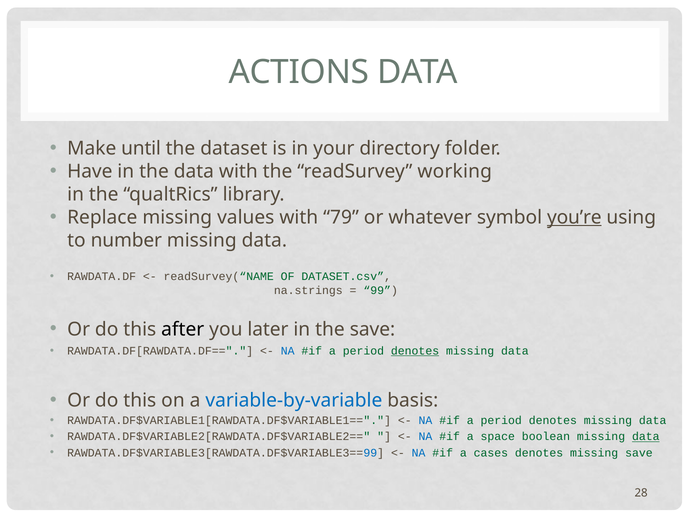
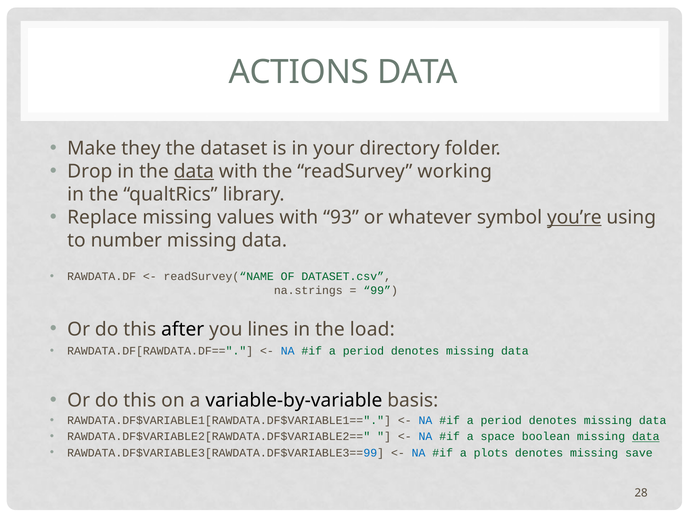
until: until -> they
Have: Have -> Drop
data at (194, 171) underline: none -> present
79: 79 -> 93
later: later -> lines
the save: save -> load
denotes at (415, 351) underline: present -> none
variable-by-variable colour: blue -> black
cases: cases -> plots
